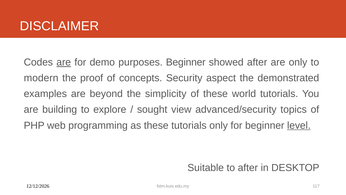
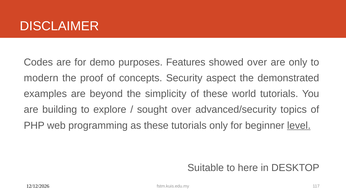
are at (64, 62) underline: present -> none
purposes Beginner: Beginner -> Features
showed after: after -> over
sought view: view -> over
to after: after -> here
